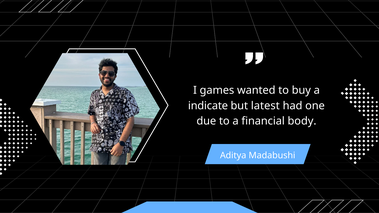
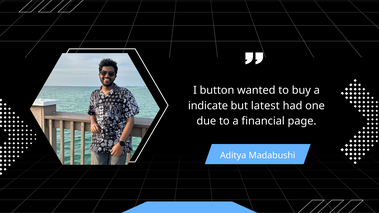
games: games -> button
body: body -> page
